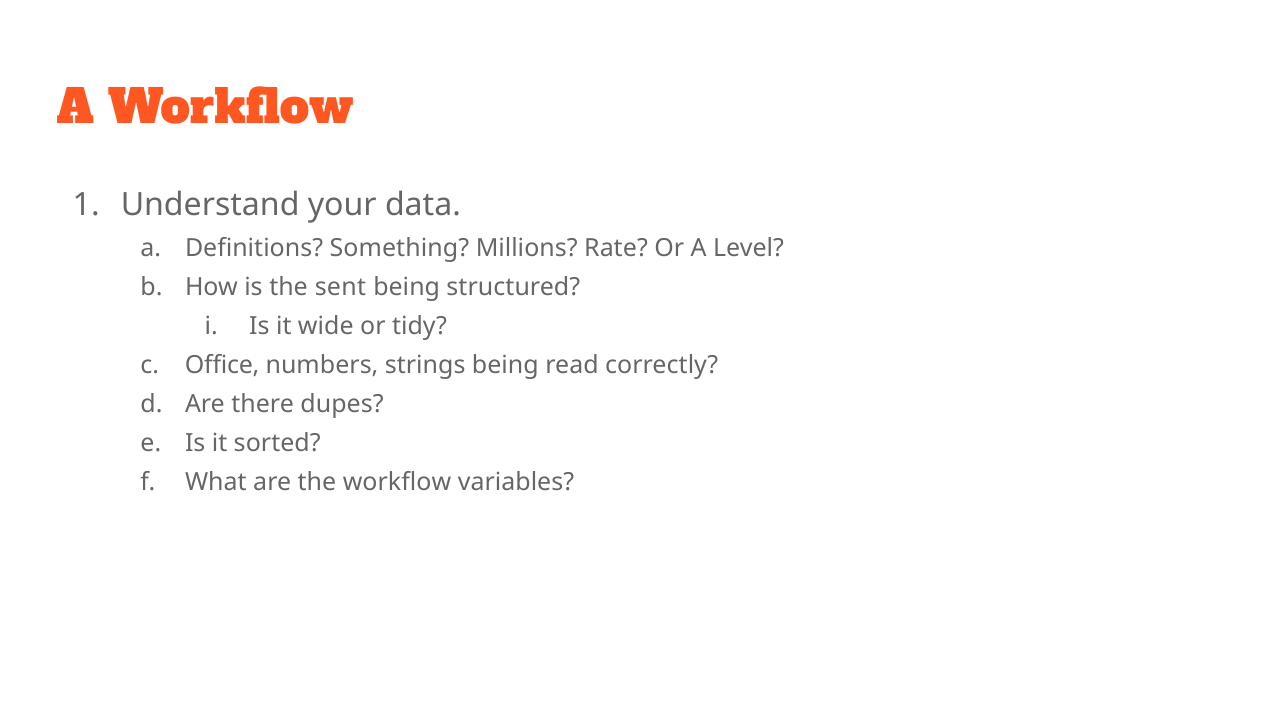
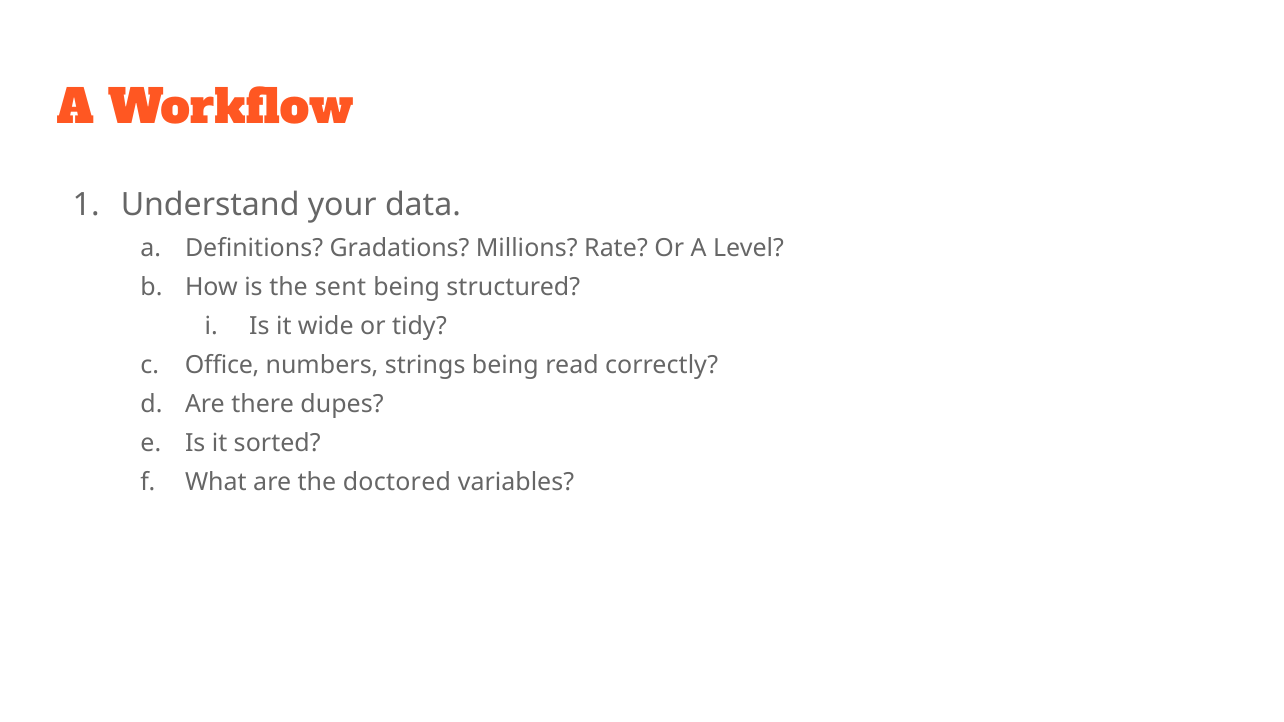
Something: Something -> Gradations
the workflow: workflow -> doctored
